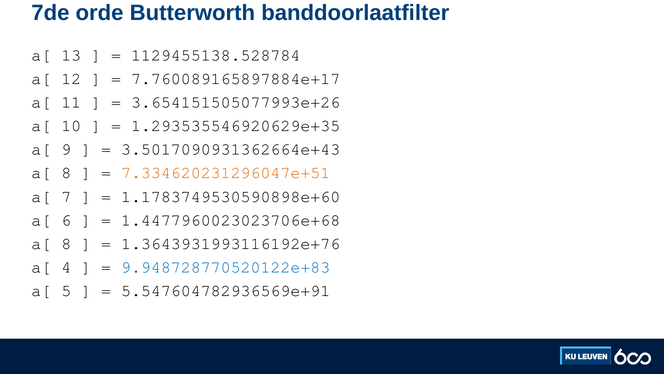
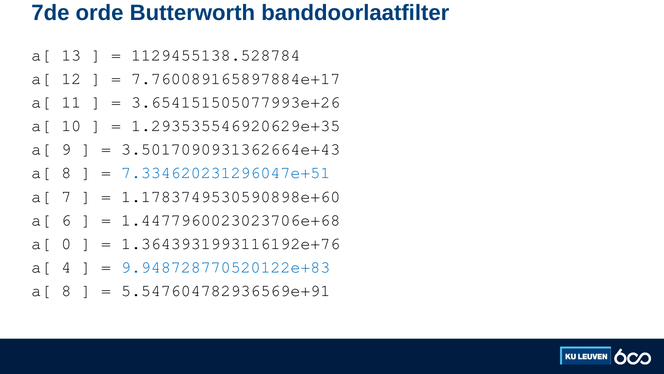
7.334620231296047e+51 colour: orange -> blue
8 at (66, 243): 8 -> 0
5 at (66, 290): 5 -> 8
